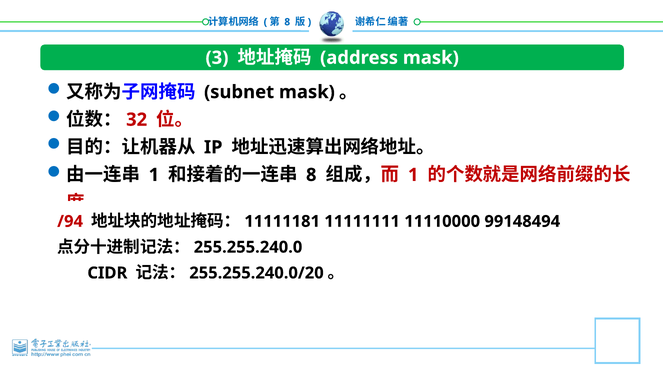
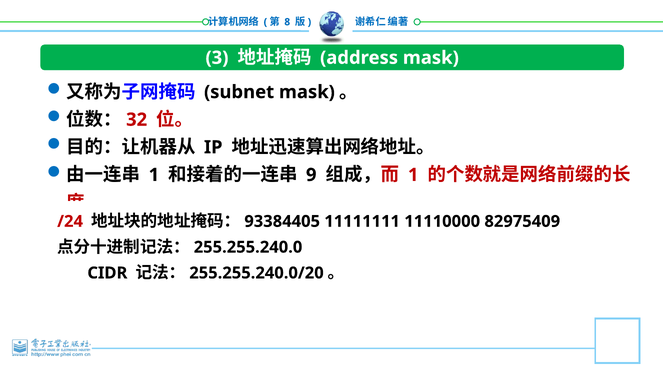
8 at (311, 175): 8 -> 9
/94: /94 -> /24
11111181: 11111181 -> 93384405
99148494: 99148494 -> 82975409
